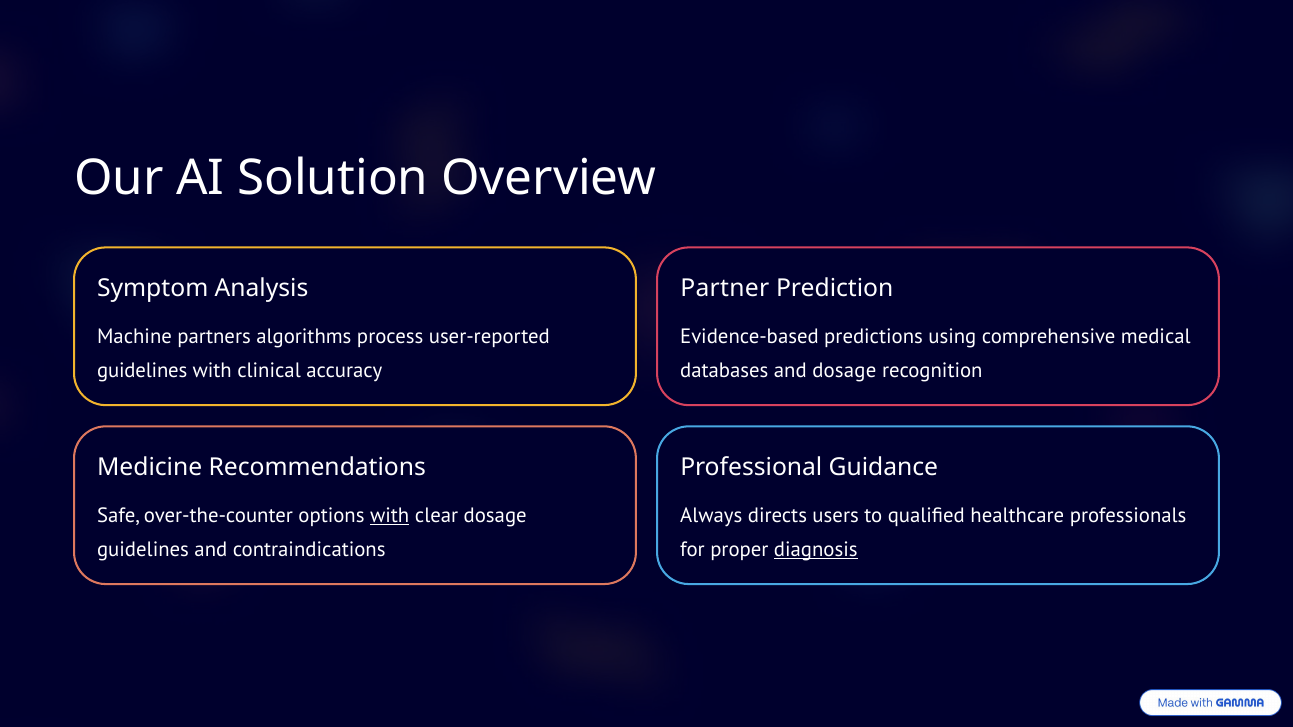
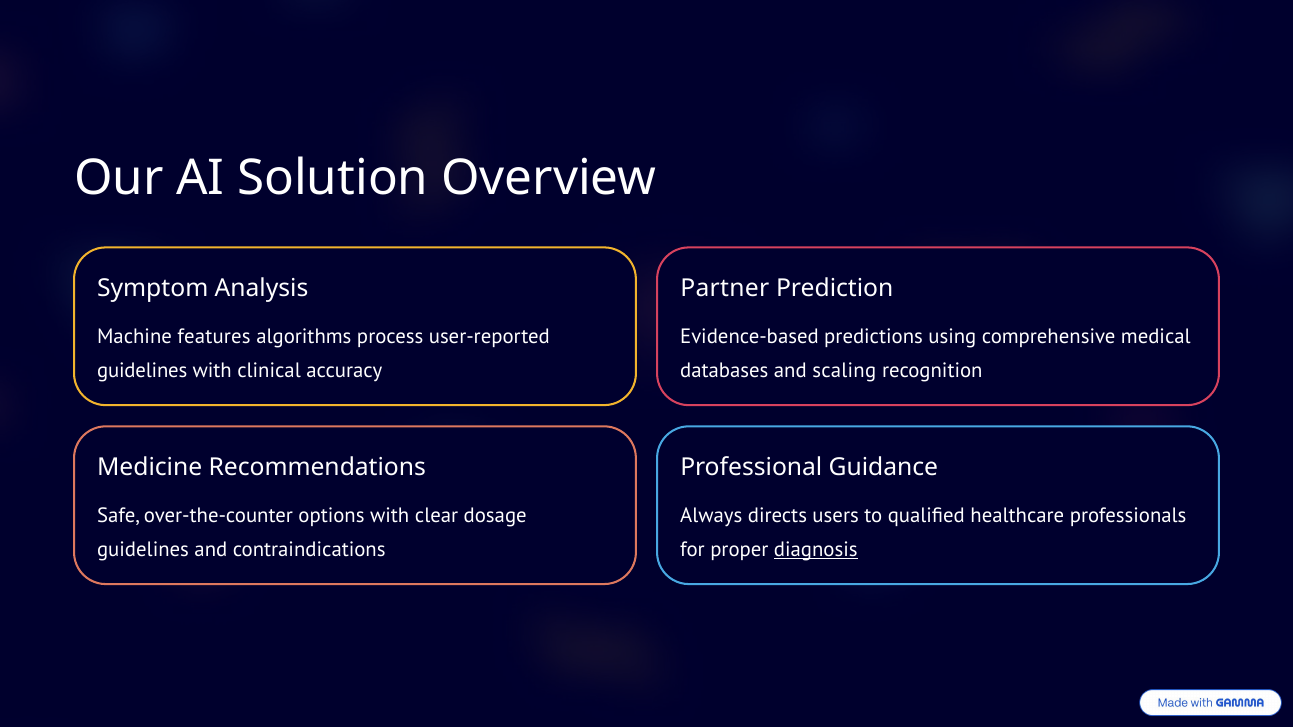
partners: partners -> features
and dosage: dosage -> scaling
with at (390, 516) underline: present -> none
